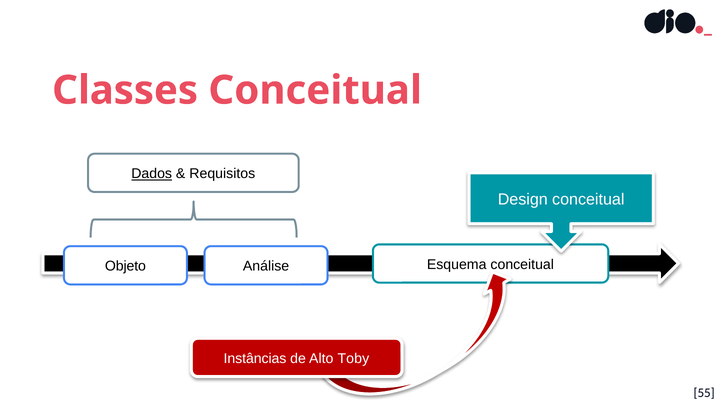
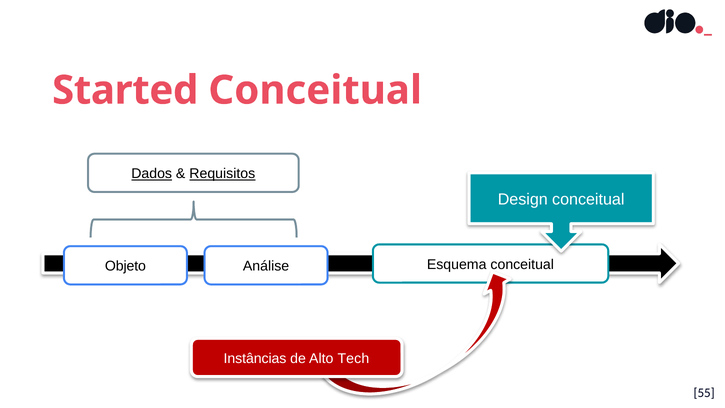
Classes: Classes -> Started
Requisitos underline: none -> present
Toby: Toby -> Tech
